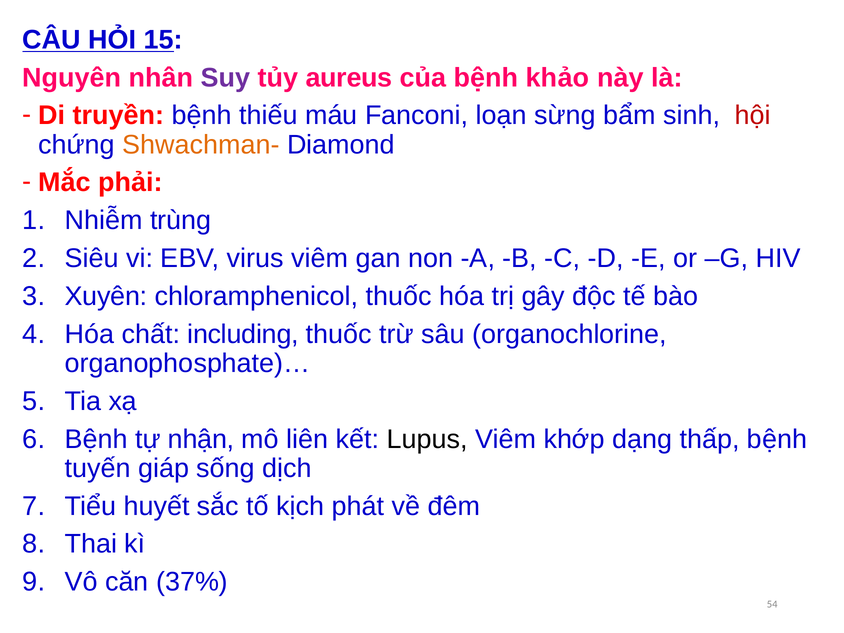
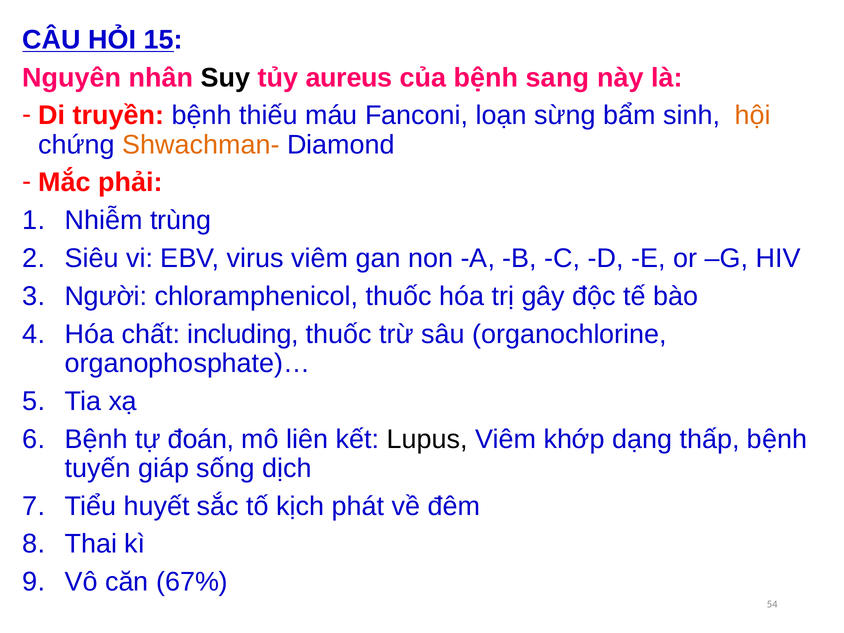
Suy colour: purple -> black
khảo: khảo -> sang
hội colour: red -> orange
Xuyên: Xuyên -> Người
nhận: nhận -> đoán
37%: 37% -> 67%
